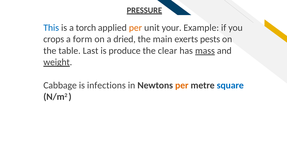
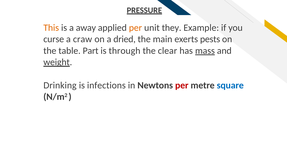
This colour: blue -> orange
torch: torch -> away
your: your -> they
crops: crops -> curse
form: form -> craw
Last: Last -> Part
produce: produce -> through
Cabbage: Cabbage -> Drinking
per at (182, 85) colour: orange -> red
